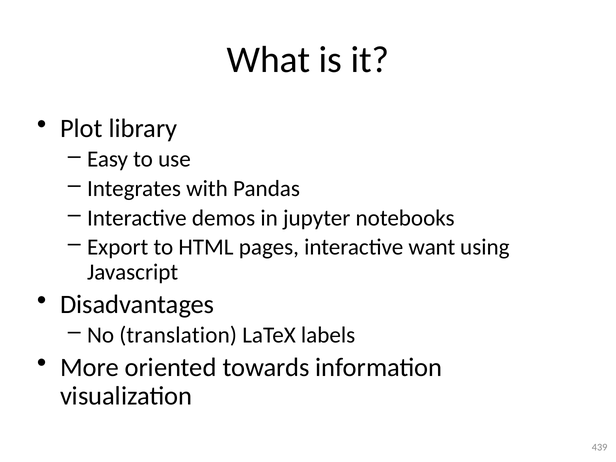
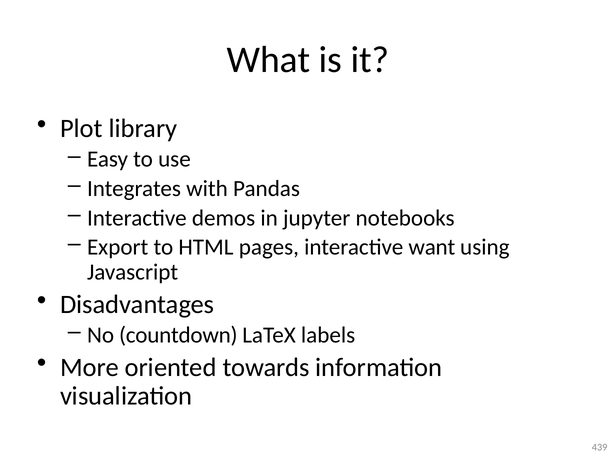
translation: translation -> countdown
